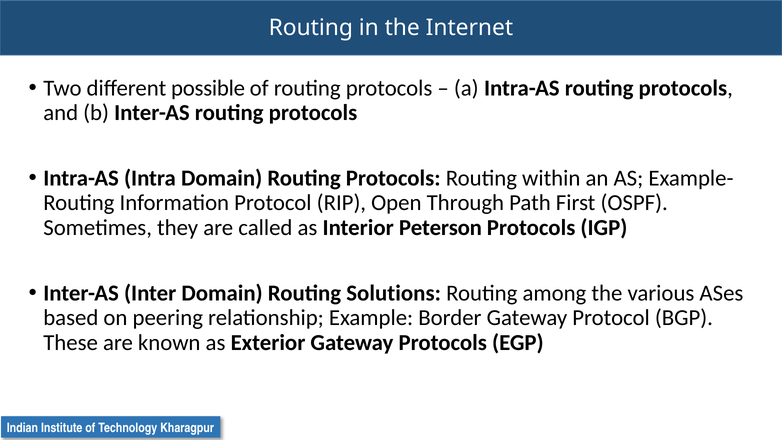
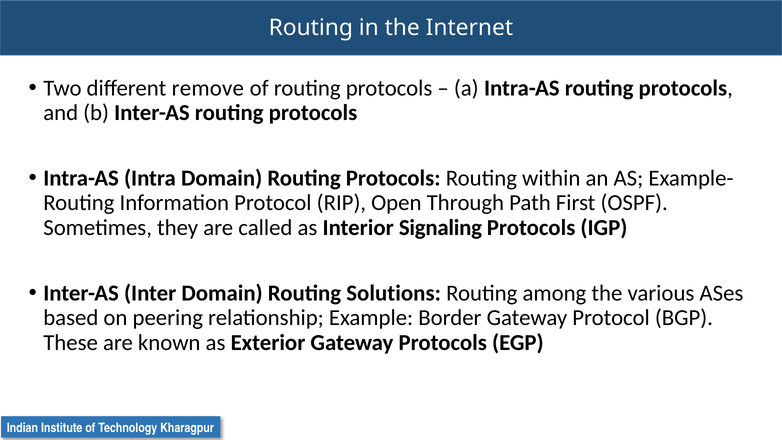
possible: possible -> remove
Peterson: Peterson -> Signaling
